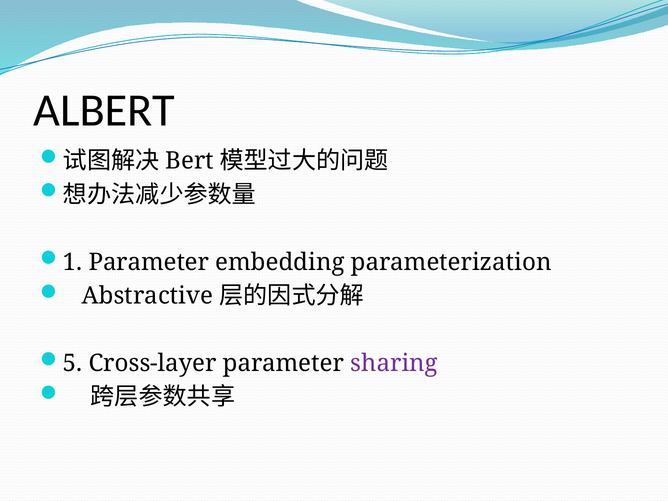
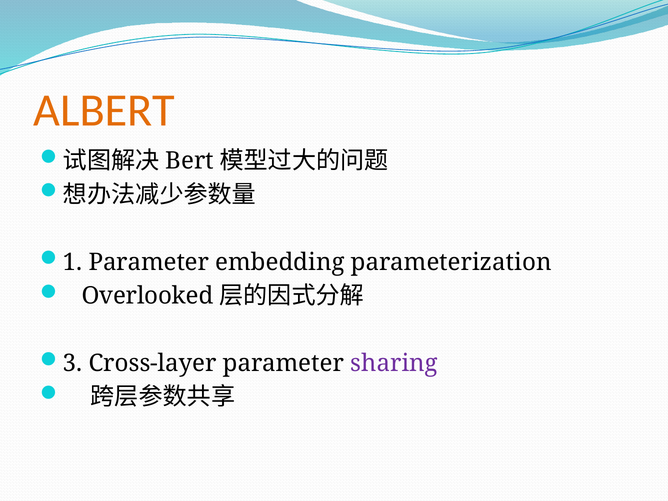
ALBERT colour: black -> orange
Abstractive: Abstractive -> Overlooked
5: 5 -> 3
